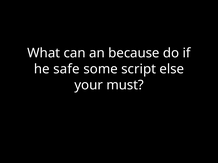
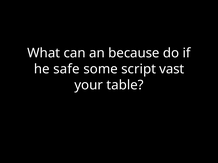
else: else -> vast
must: must -> table
